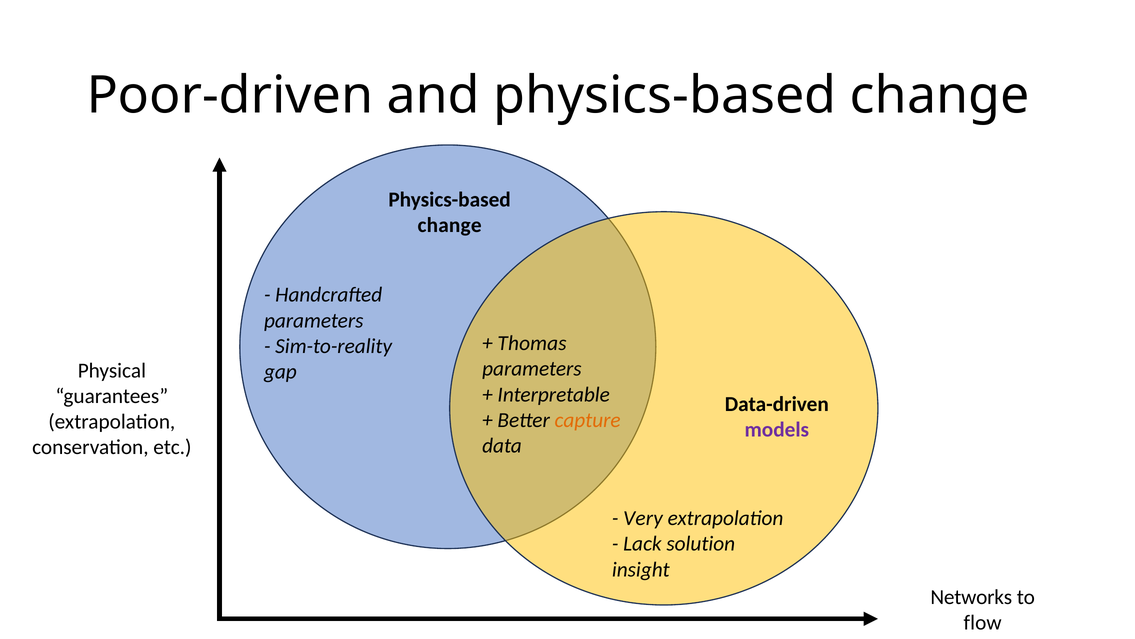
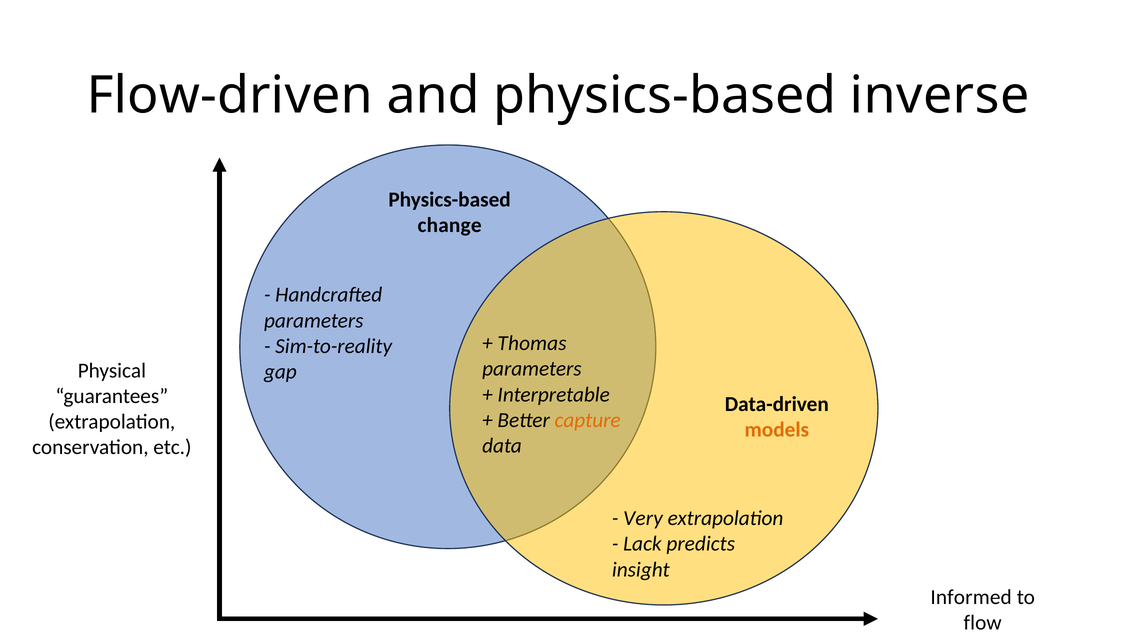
Poor-driven: Poor-driven -> Flow-driven
and physics-based change: change -> inverse
models colour: purple -> orange
solution: solution -> predicts
Networks: Networks -> Informed
